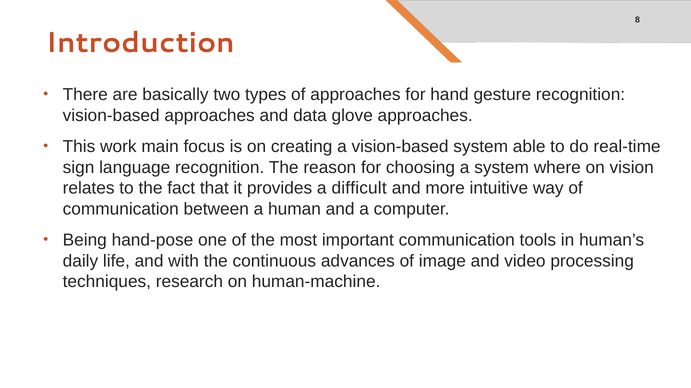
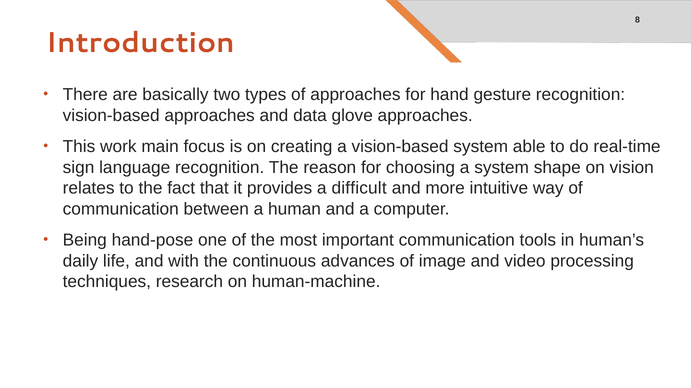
where: where -> shape
